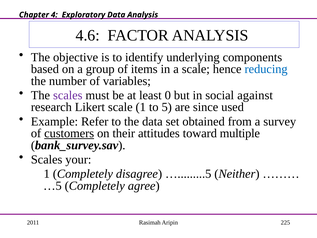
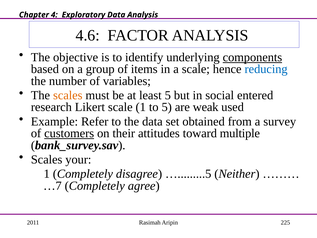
components underline: none -> present
scales at (68, 95) colour: purple -> orange
least 0: 0 -> 5
against: against -> entered
since: since -> weak
…5: …5 -> …7
